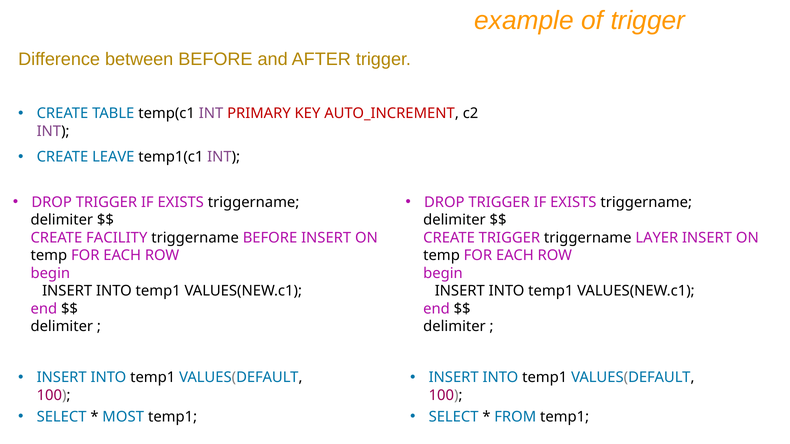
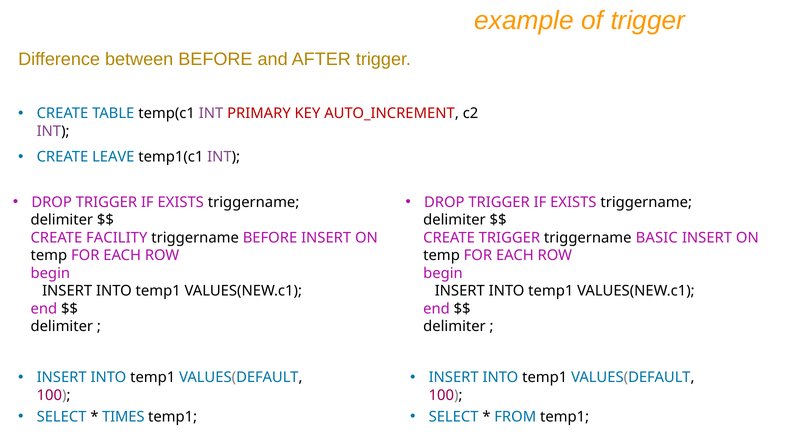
LAYER: LAYER -> BASIC
MOST: MOST -> TIMES
